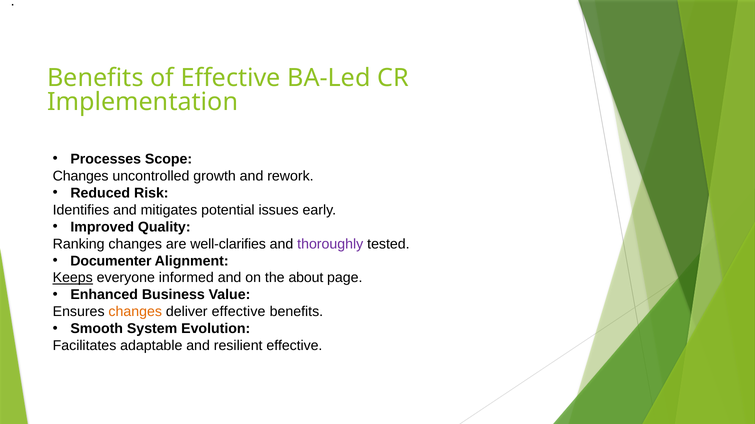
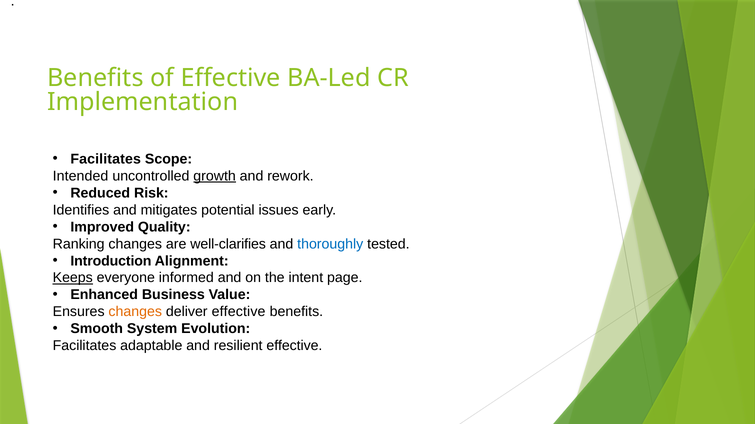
Processes at (106, 159): Processes -> Facilitates
Changes at (81, 176): Changes -> Intended
growth underline: none -> present
thoroughly colour: purple -> blue
Documenter: Documenter -> Introduction
about: about -> intent
